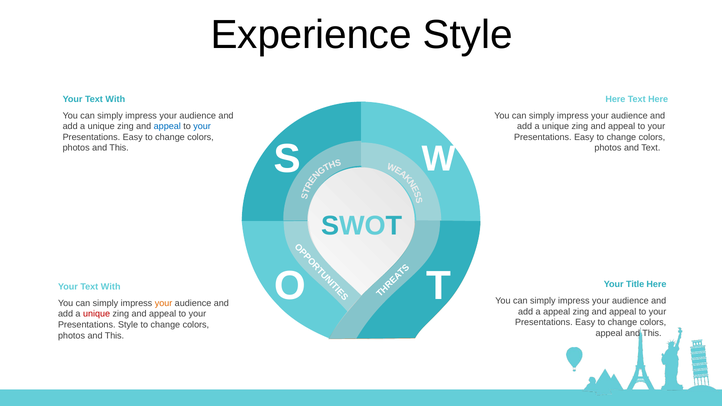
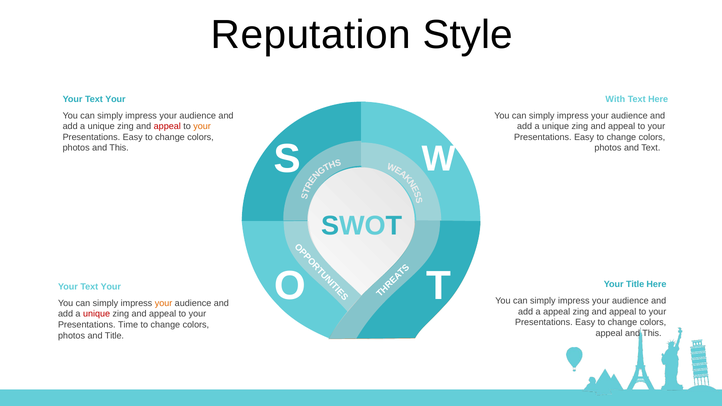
Experience: Experience -> Reputation
With at (115, 99): With -> Your
Here at (615, 99): Here -> With
appeal at (167, 126) colour: blue -> red
your at (202, 126) colour: blue -> orange
With at (111, 287): With -> Your
Presentations Style: Style -> Time
This at (114, 336): This -> Title
